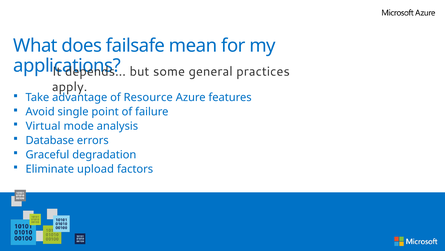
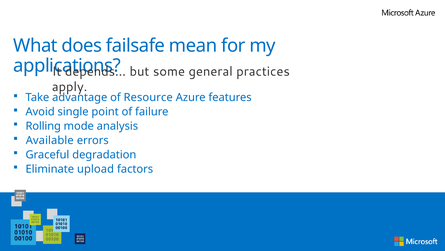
Virtual: Virtual -> Rolling
Database: Database -> Available
